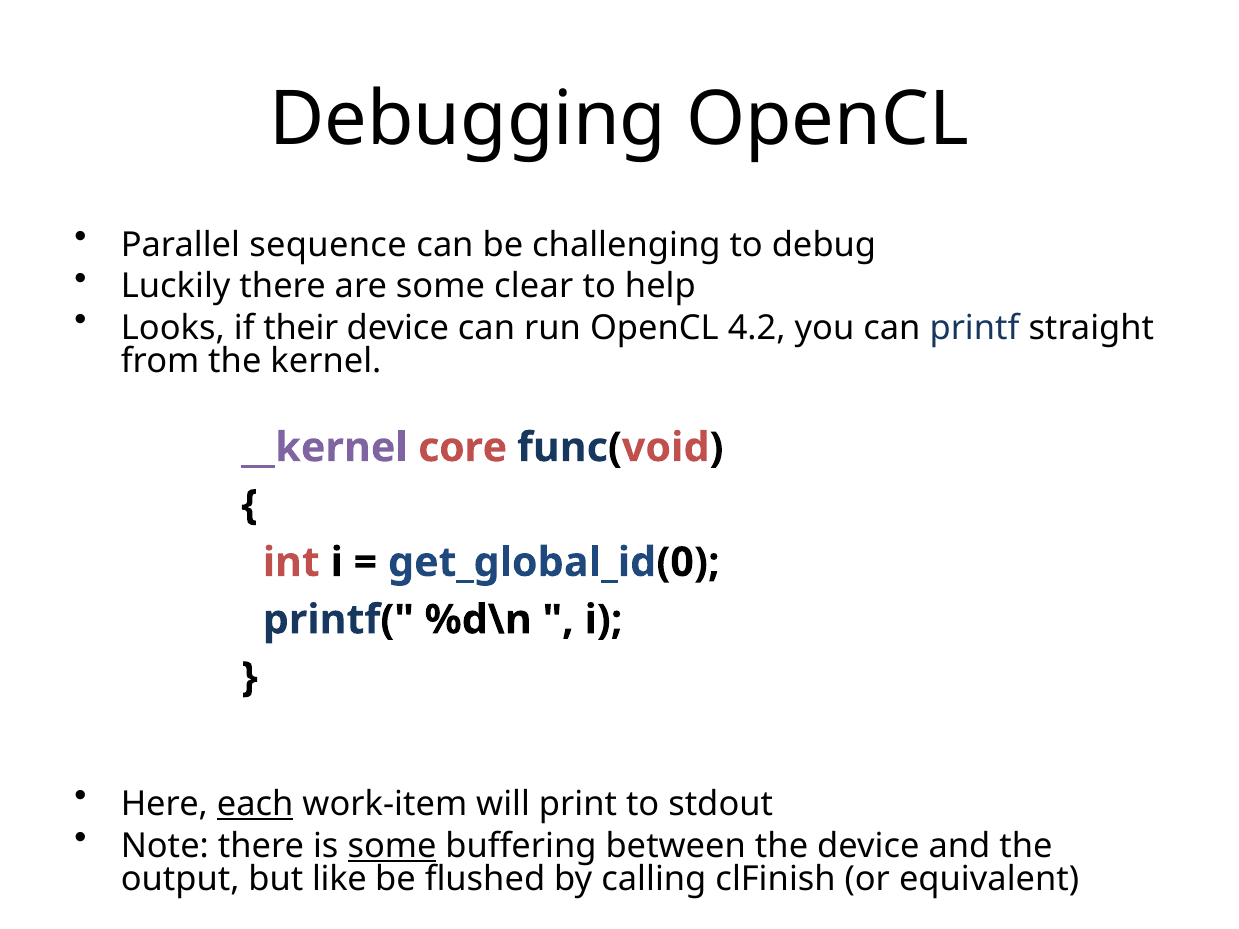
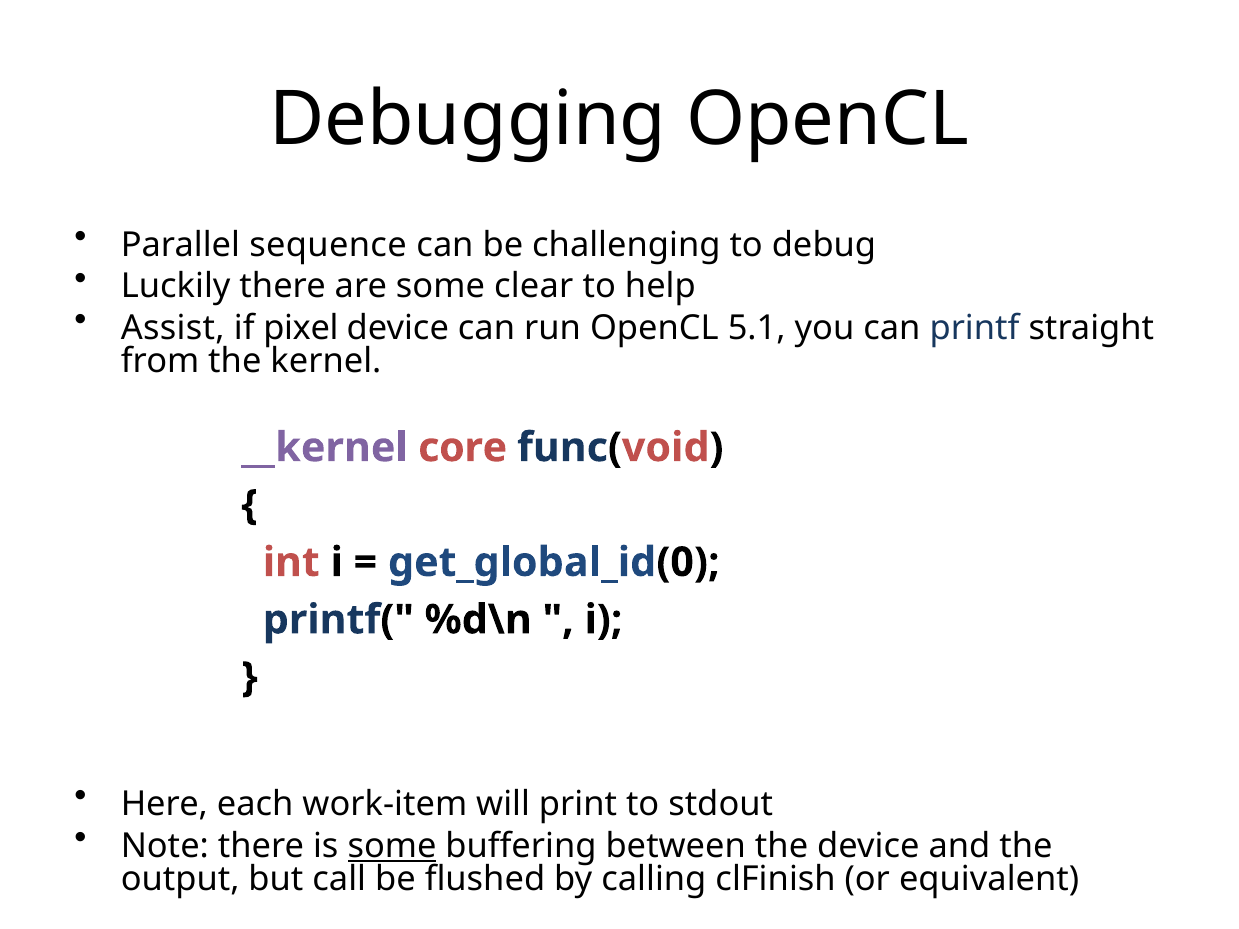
Looks: Looks -> Assist
their: their -> pixel
4.2: 4.2 -> 5.1
each underline: present -> none
like: like -> call
